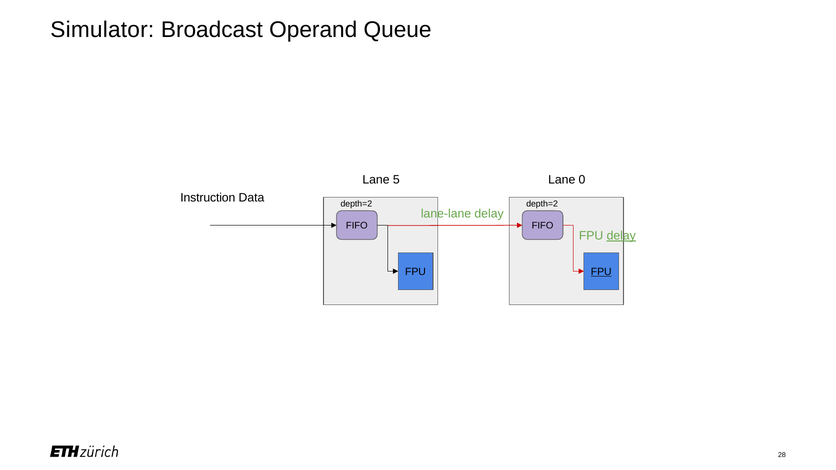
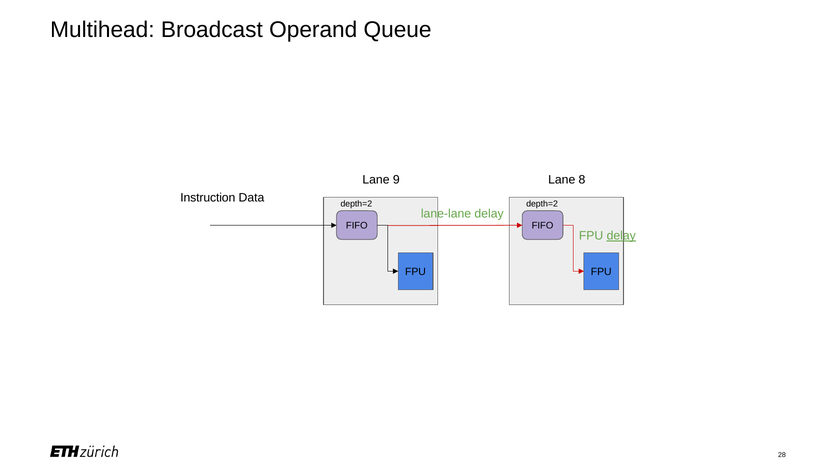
Simulator: Simulator -> Multihead
5: 5 -> 9
0: 0 -> 8
FPU at (601, 272) underline: present -> none
